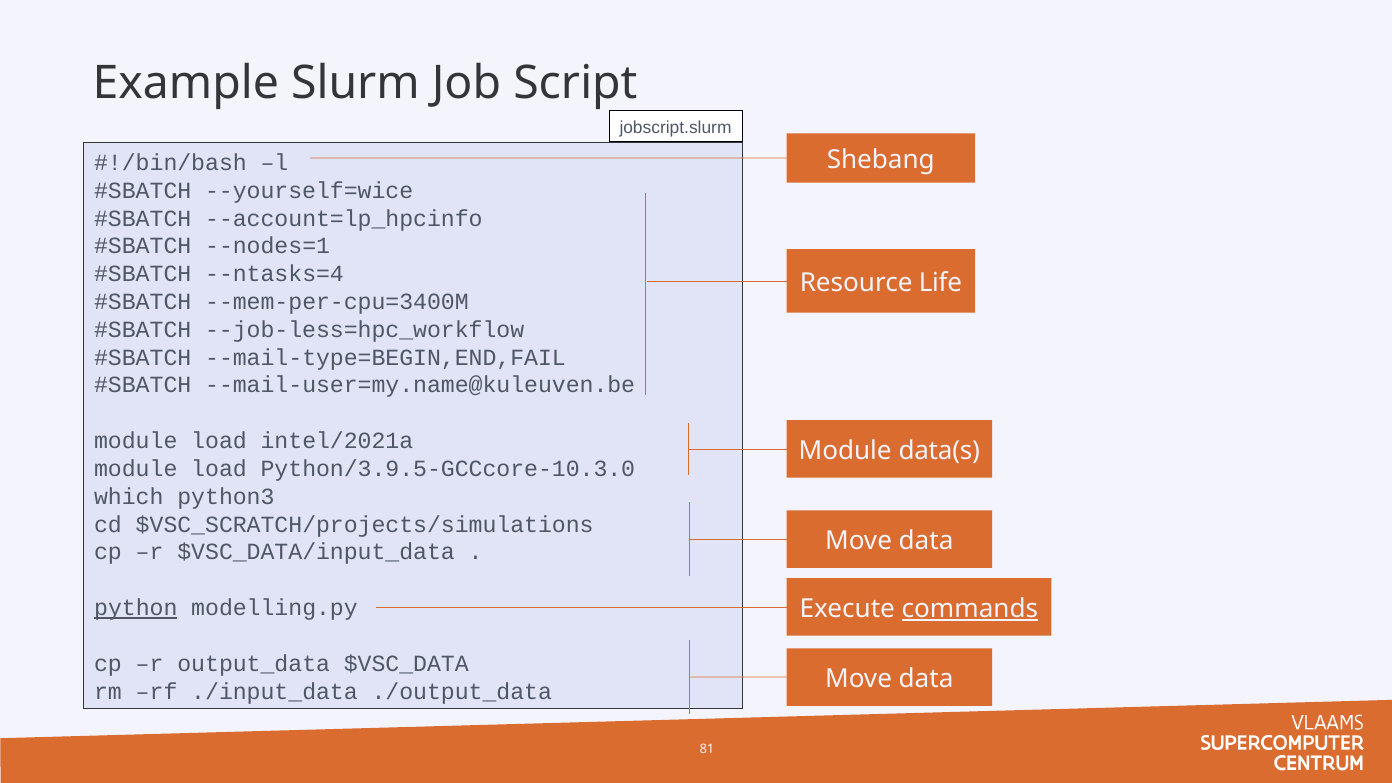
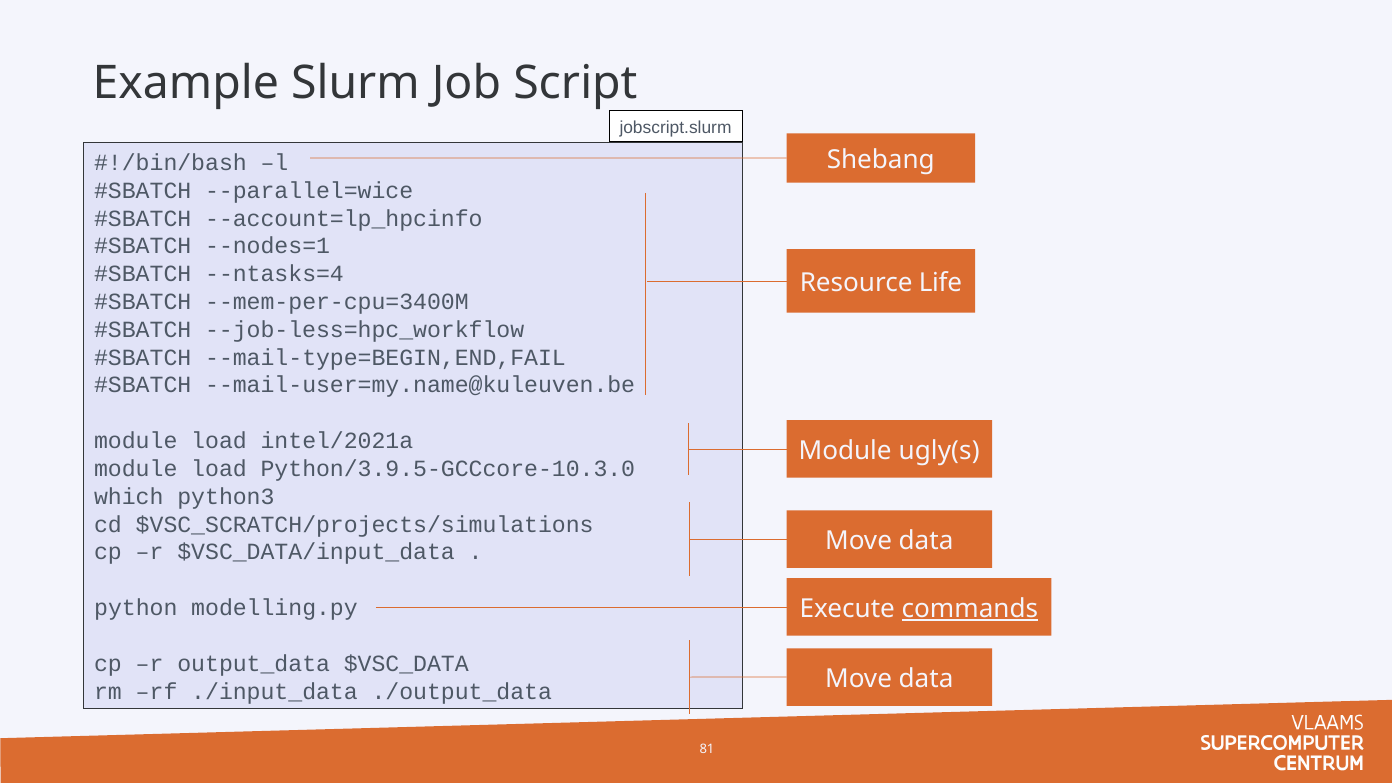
--yourself=wice: --yourself=wice -> --parallel=wice
data(s: data(s -> ugly(s
python underline: present -> none
